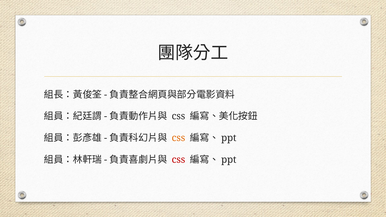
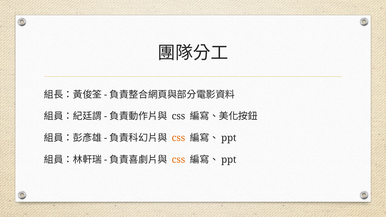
css at (178, 160) colour: red -> orange
